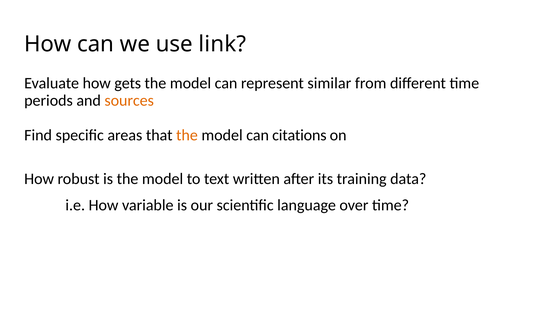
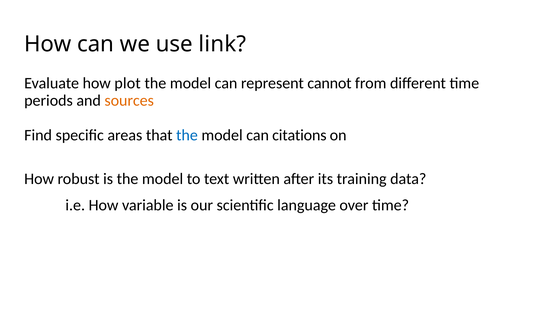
gets: gets -> plot
similar: similar -> cannot
the at (187, 135) colour: orange -> blue
